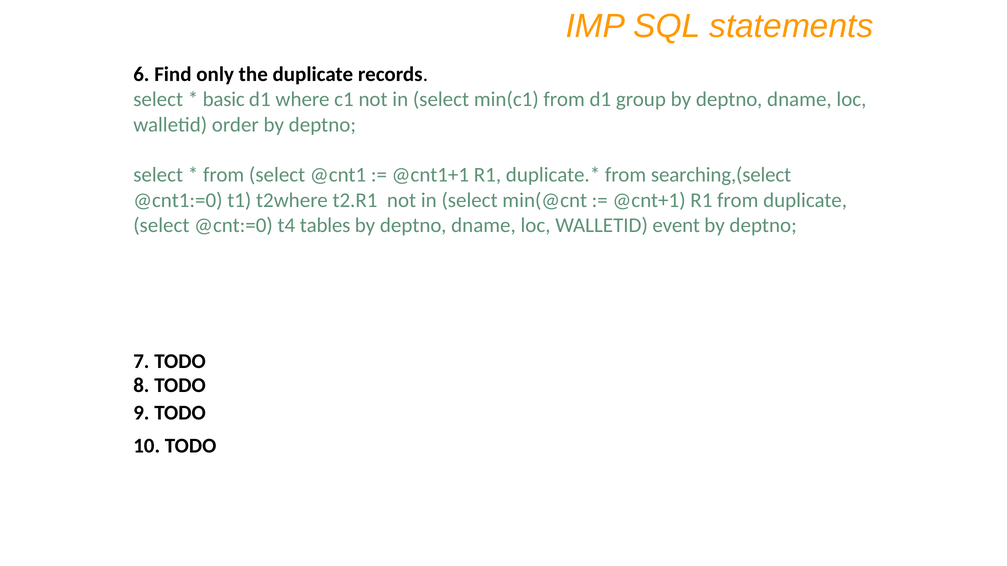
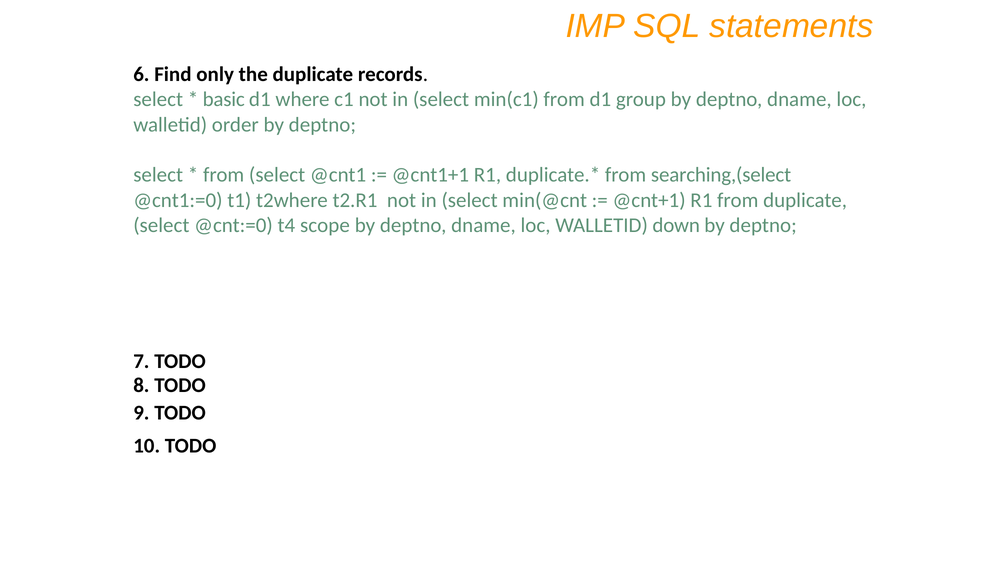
tables: tables -> scope
event: event -> down
